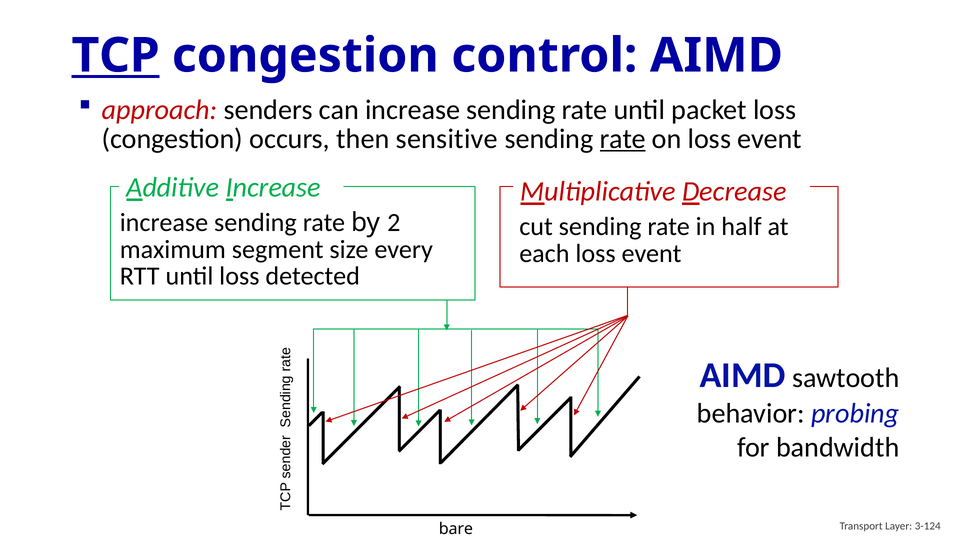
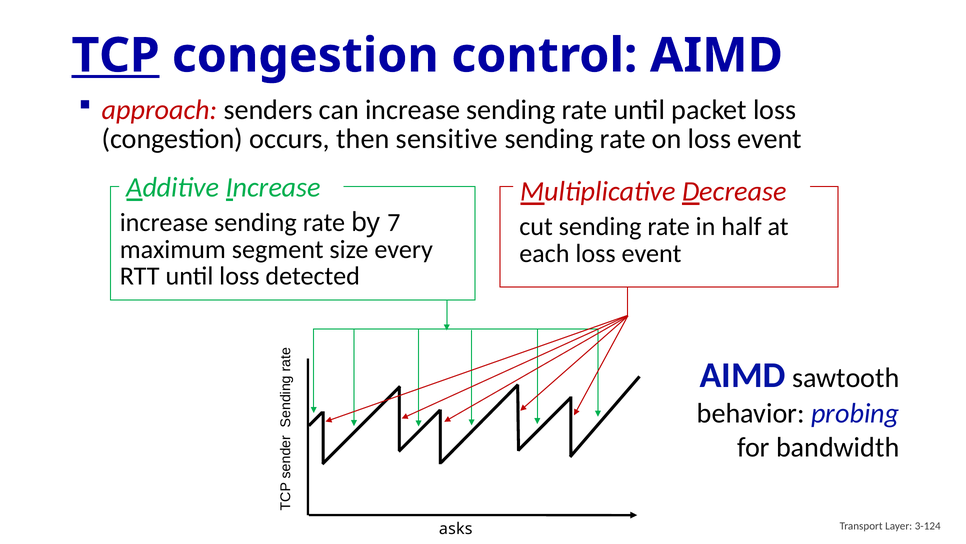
rate at (623, 139) underline: present -> none
2: 2 -> 7
bare: bare -> asks
